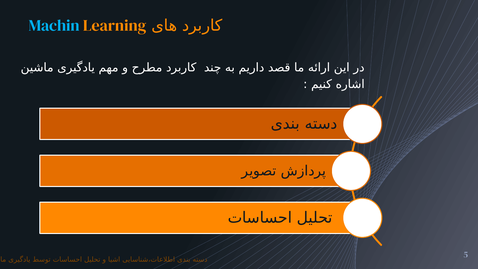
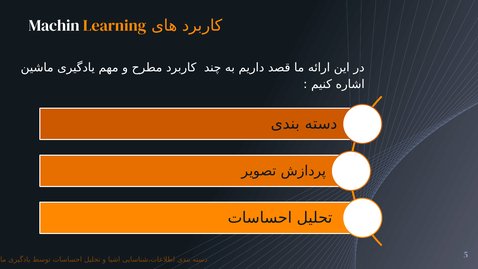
Machin colour: light blue -> white
